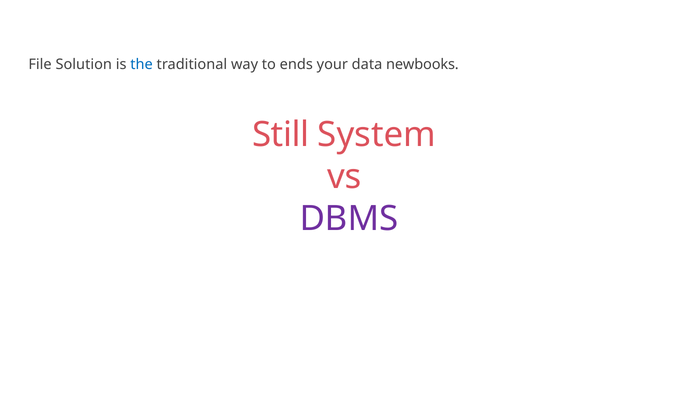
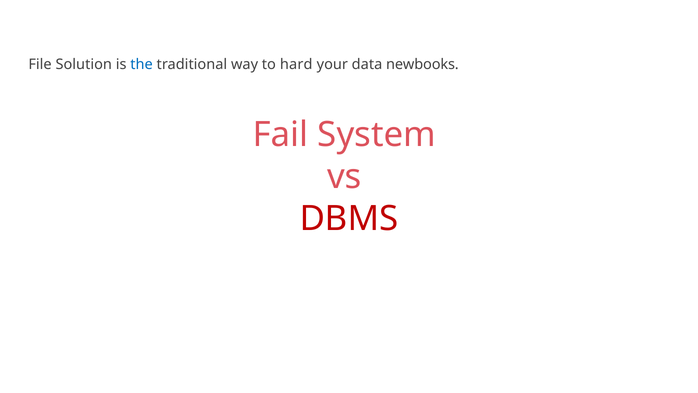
ends: ends -> hard
Still: Still -> Fail
DBMS colour: purple -> red
